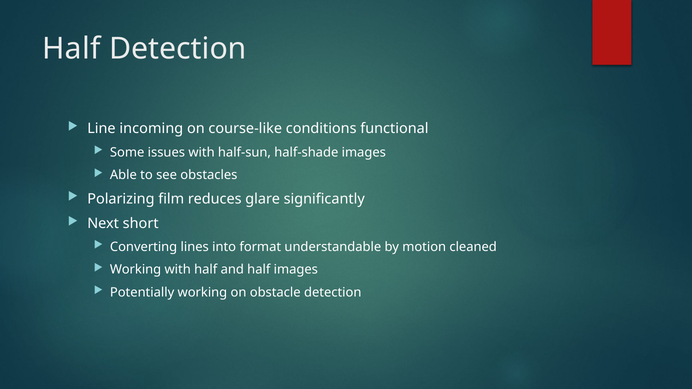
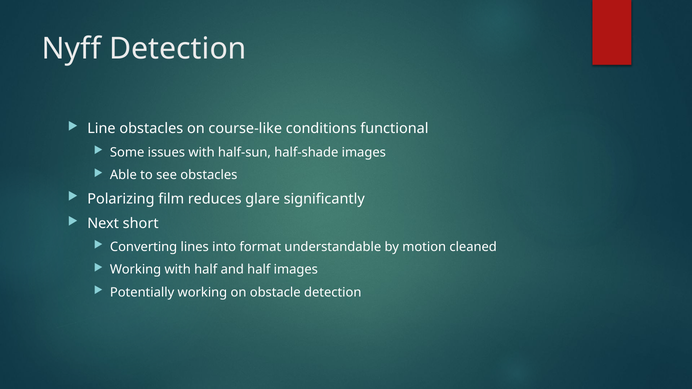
Half at (71, 49): Half -> Nyff
Line incoming: incoming -> obstacles
